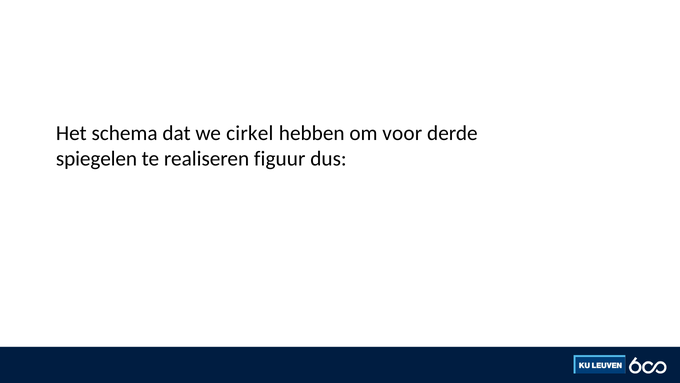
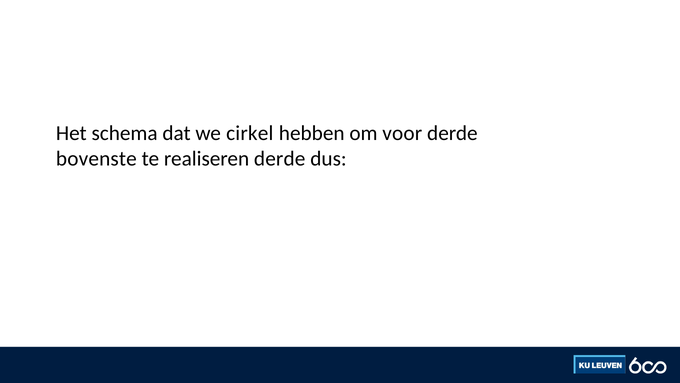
spiegelen: spiegelen -> bovenste
realiseren figuur: figuur -> derde
